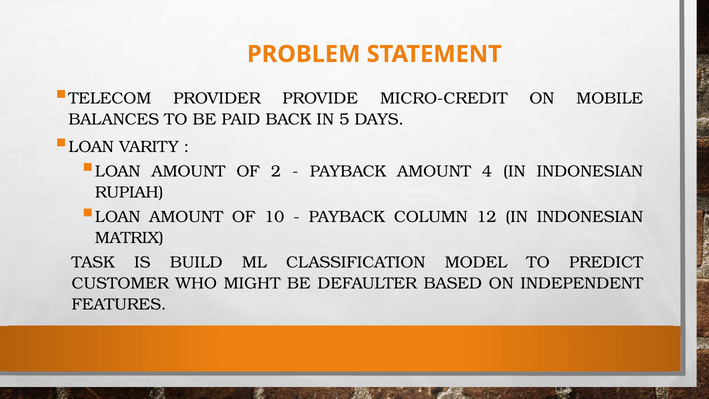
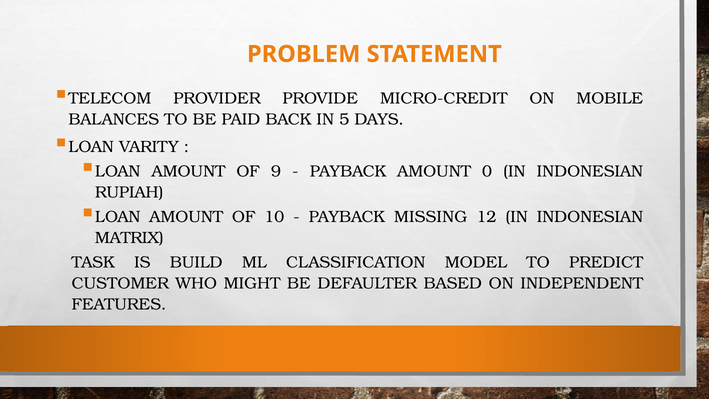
2: 2 -> 9
4: 4 -> 0
COLUMN: COLUMN -> MISSING
